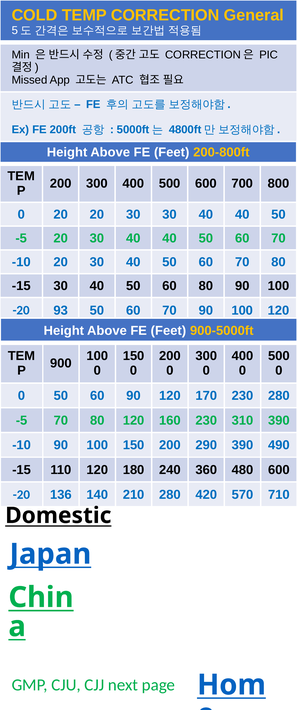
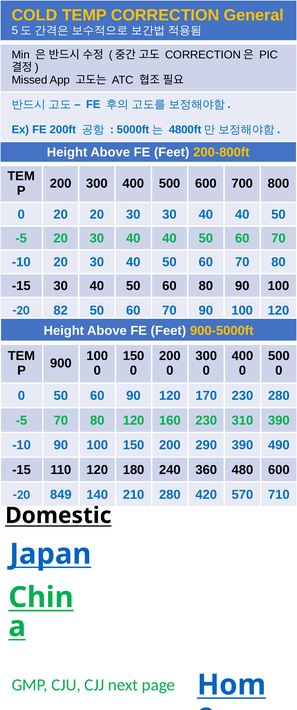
93: 93 -> 82
136: 136 -> 849
